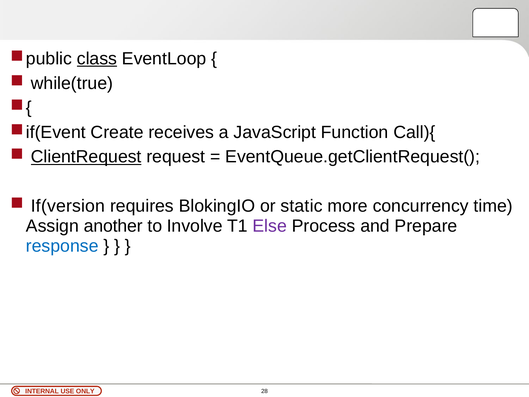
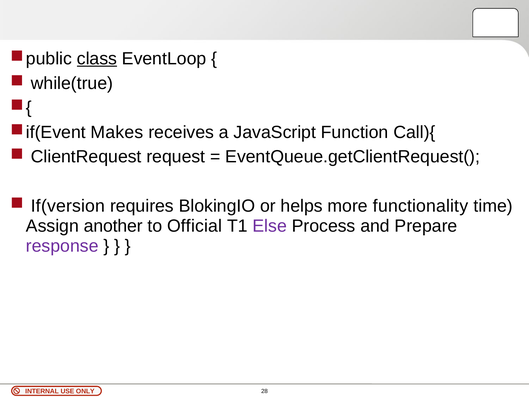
Create: Create -> Makes
ClientRequest underline: present -> none
static: static -> helps
concurrency: concurrency -> functionality
Involve: Involve -> Official
response colour: blue -> purple
